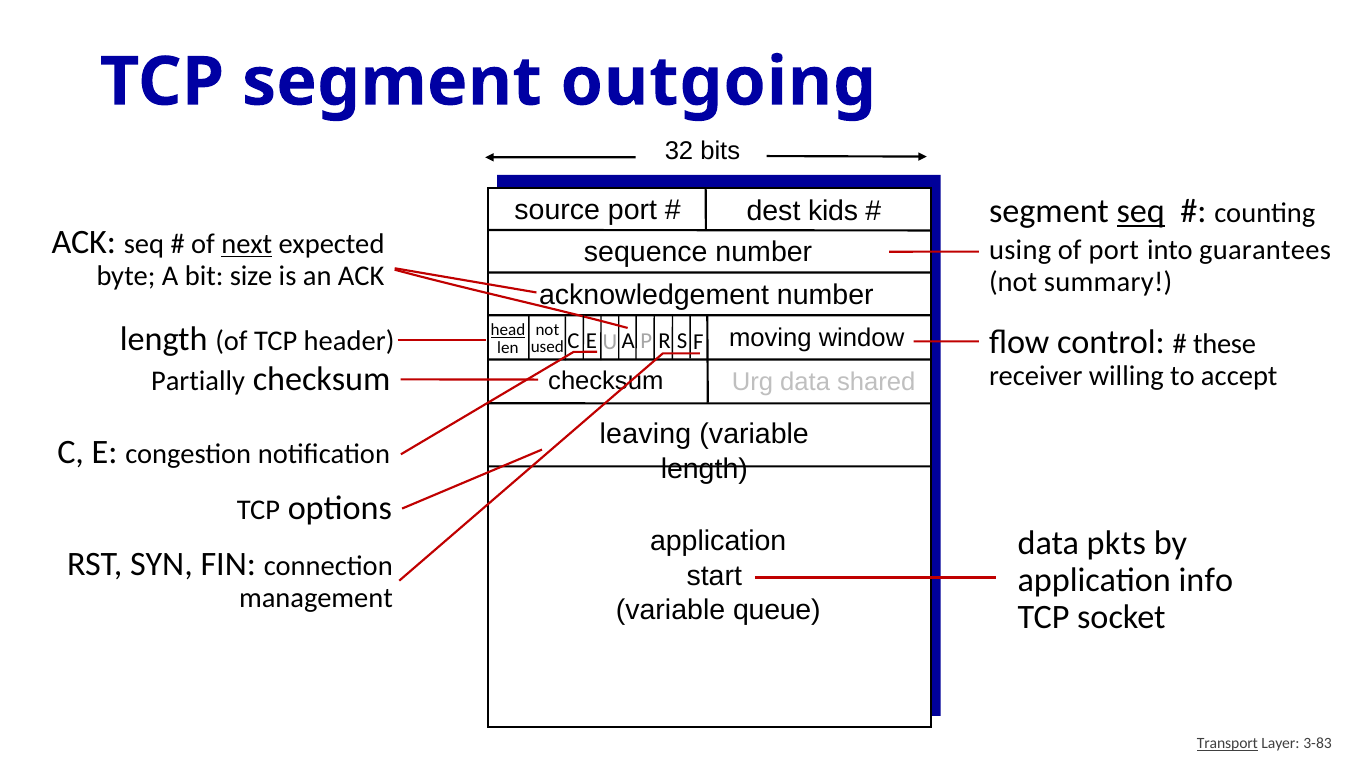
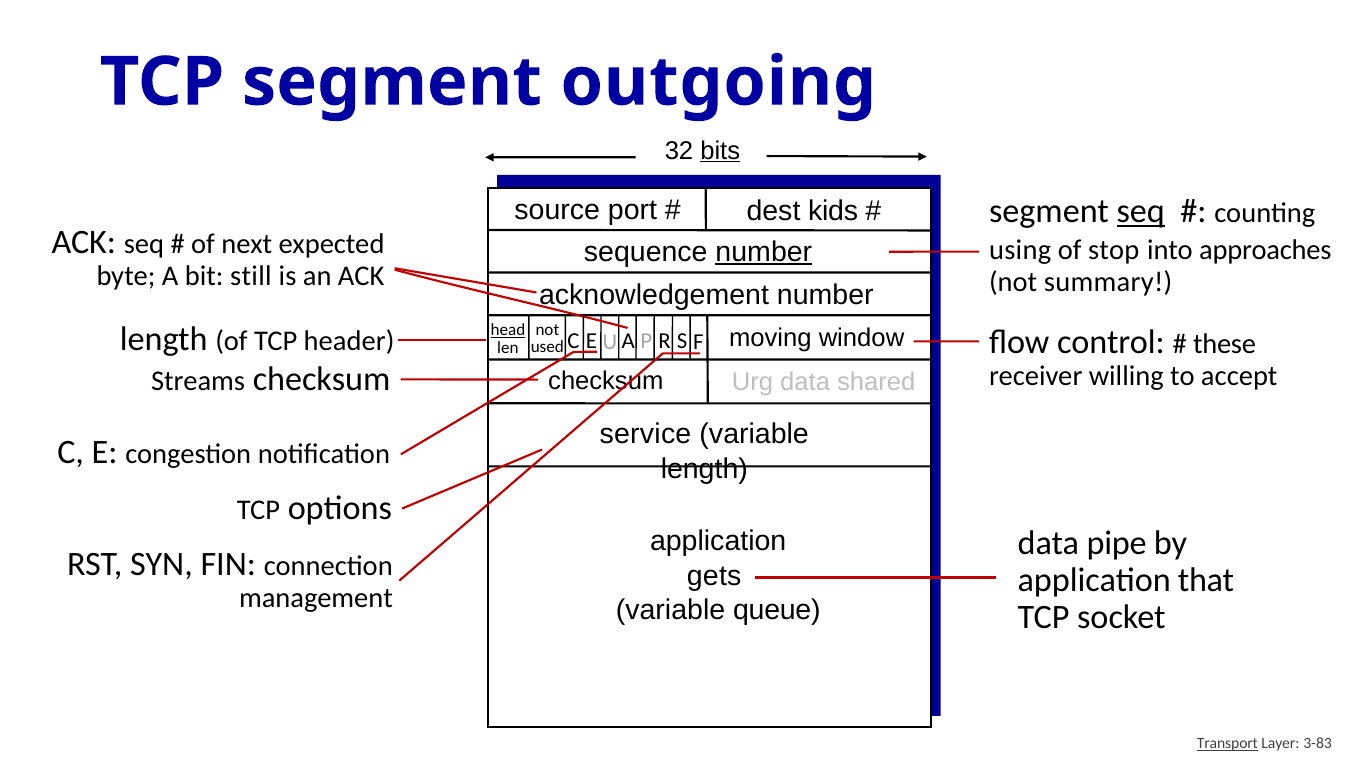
bits underline: none -> present
next underline: present -> none
of port: port -> stop
guarantees: guarantees -> approaches
number at (764, 252) underline: none -> present
size: size -> still
Partially: Partially -> Streams
leaving: leaving -> service
pkts: pkts -> pipe
start: start -> gets
info: info -> that
